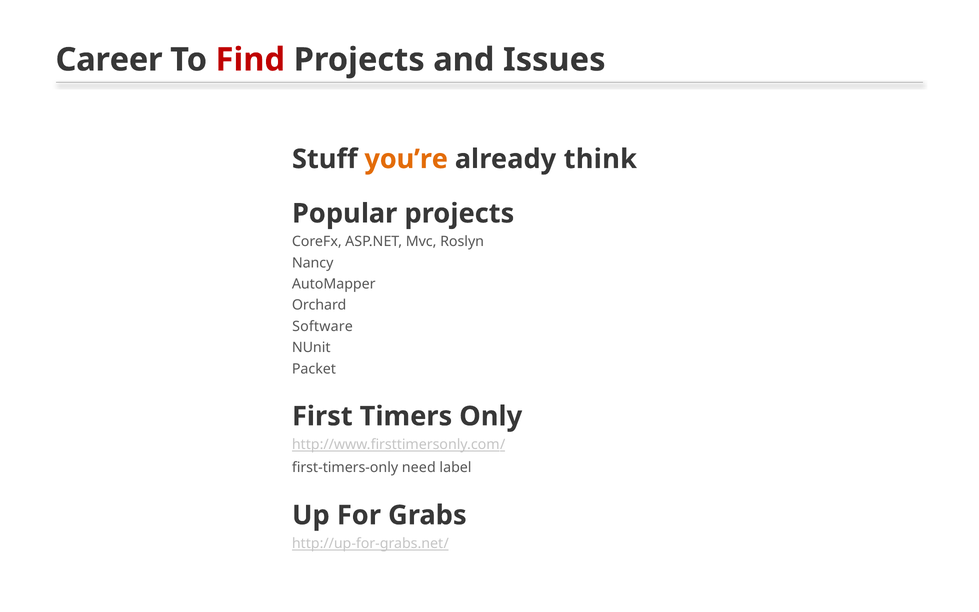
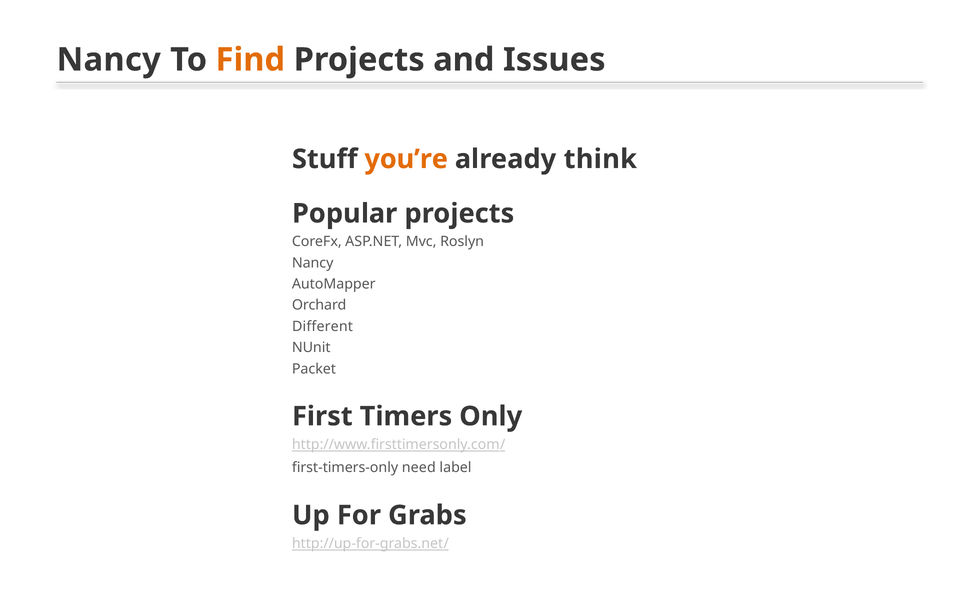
Career at (109, 60): Career -> Nancy
Find colour: red -> orange
Software: Software -> Different
